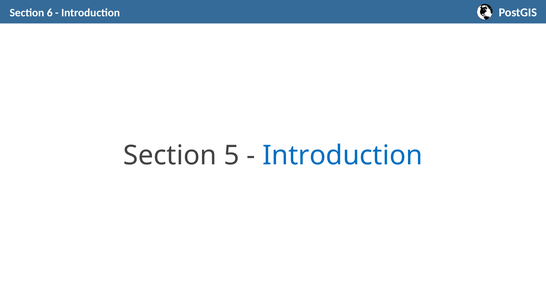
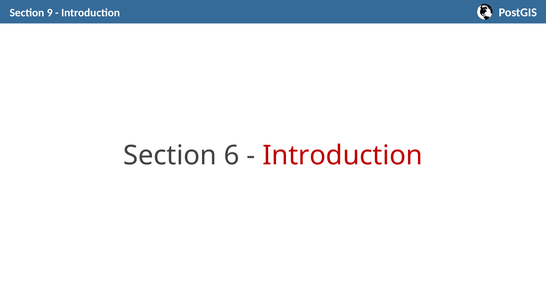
6: 6 -> 9
5: 5 -> 6
Introduction at (343, 155) colour: blue -> red
